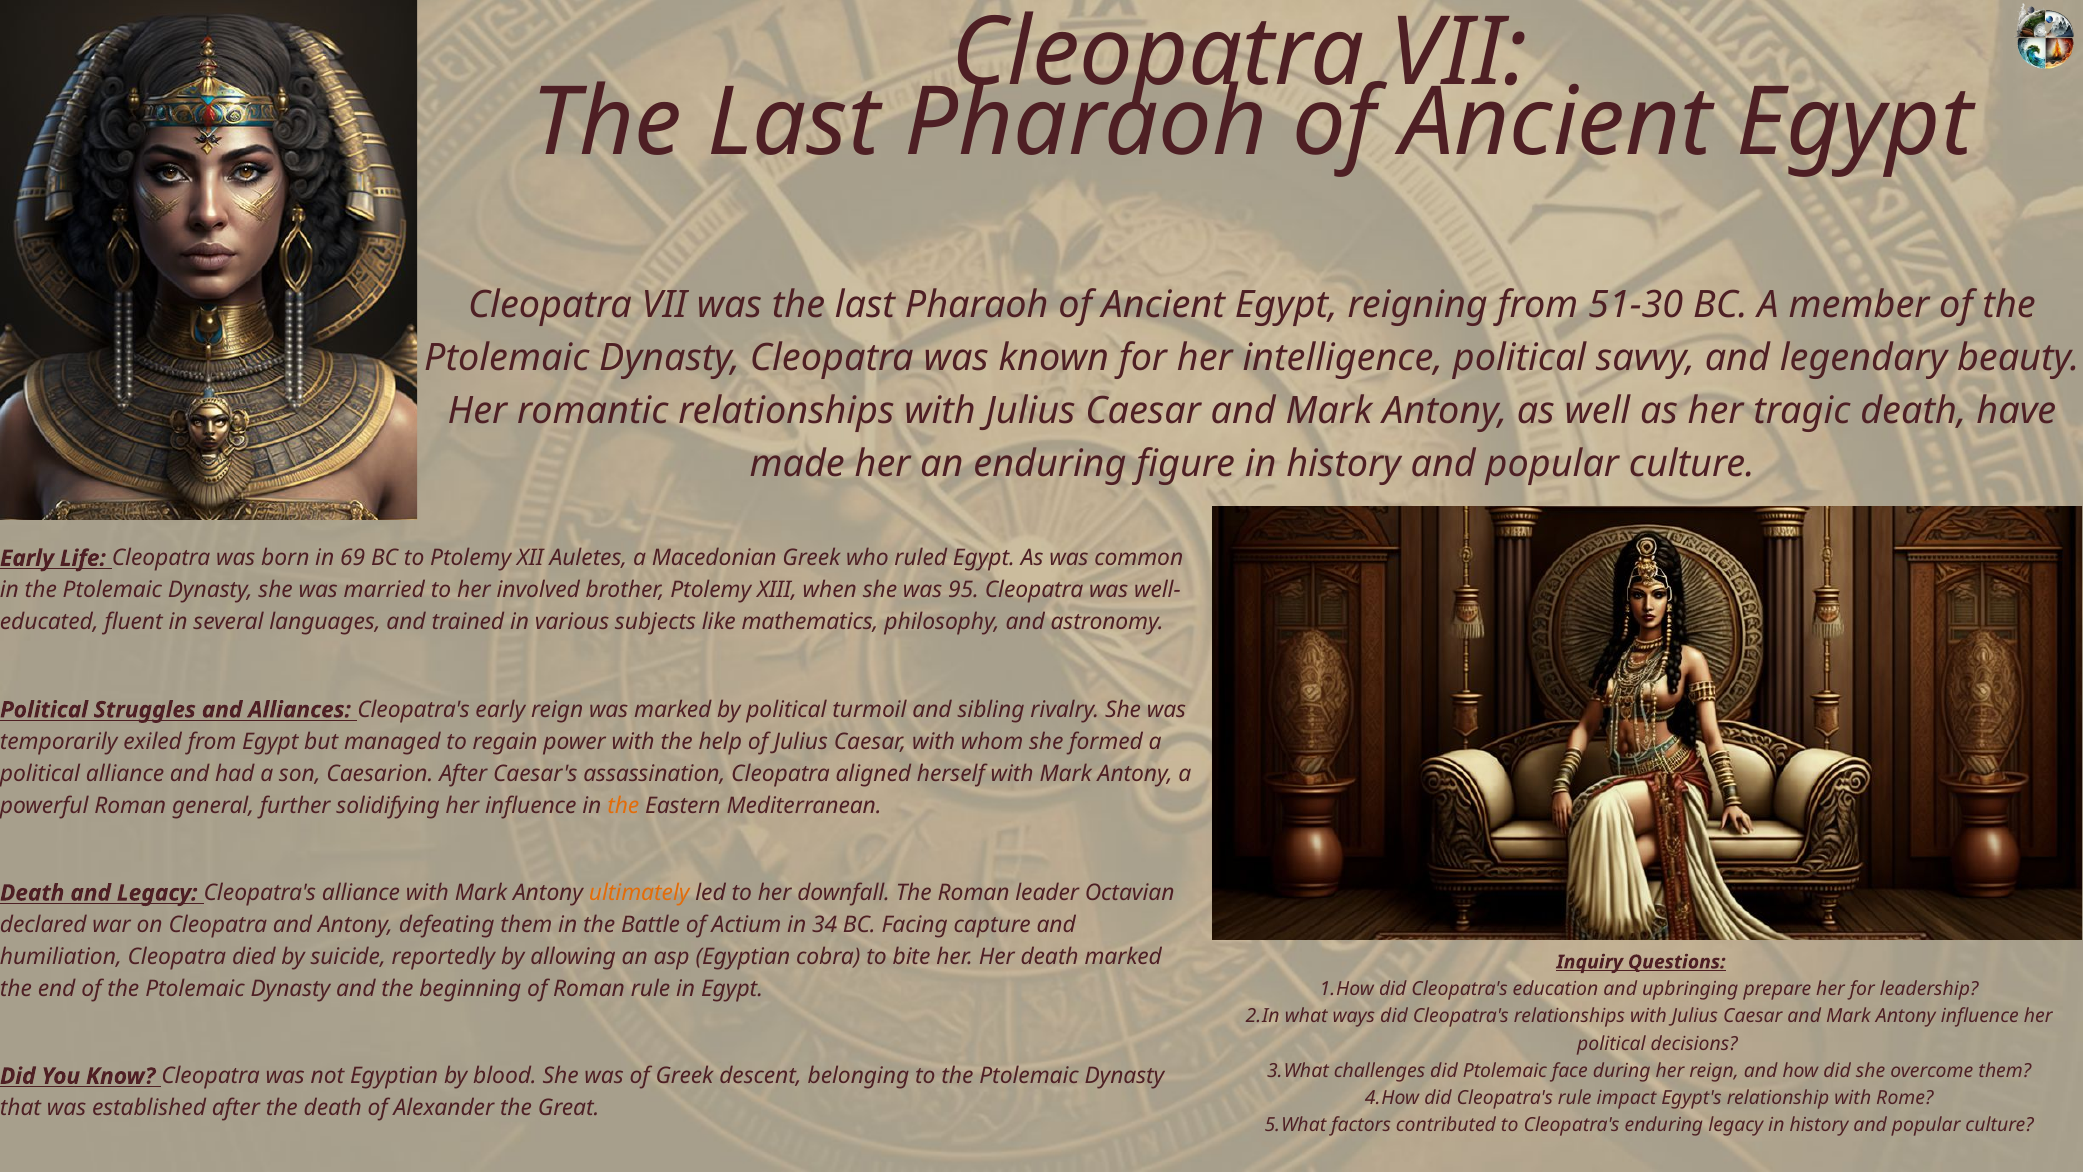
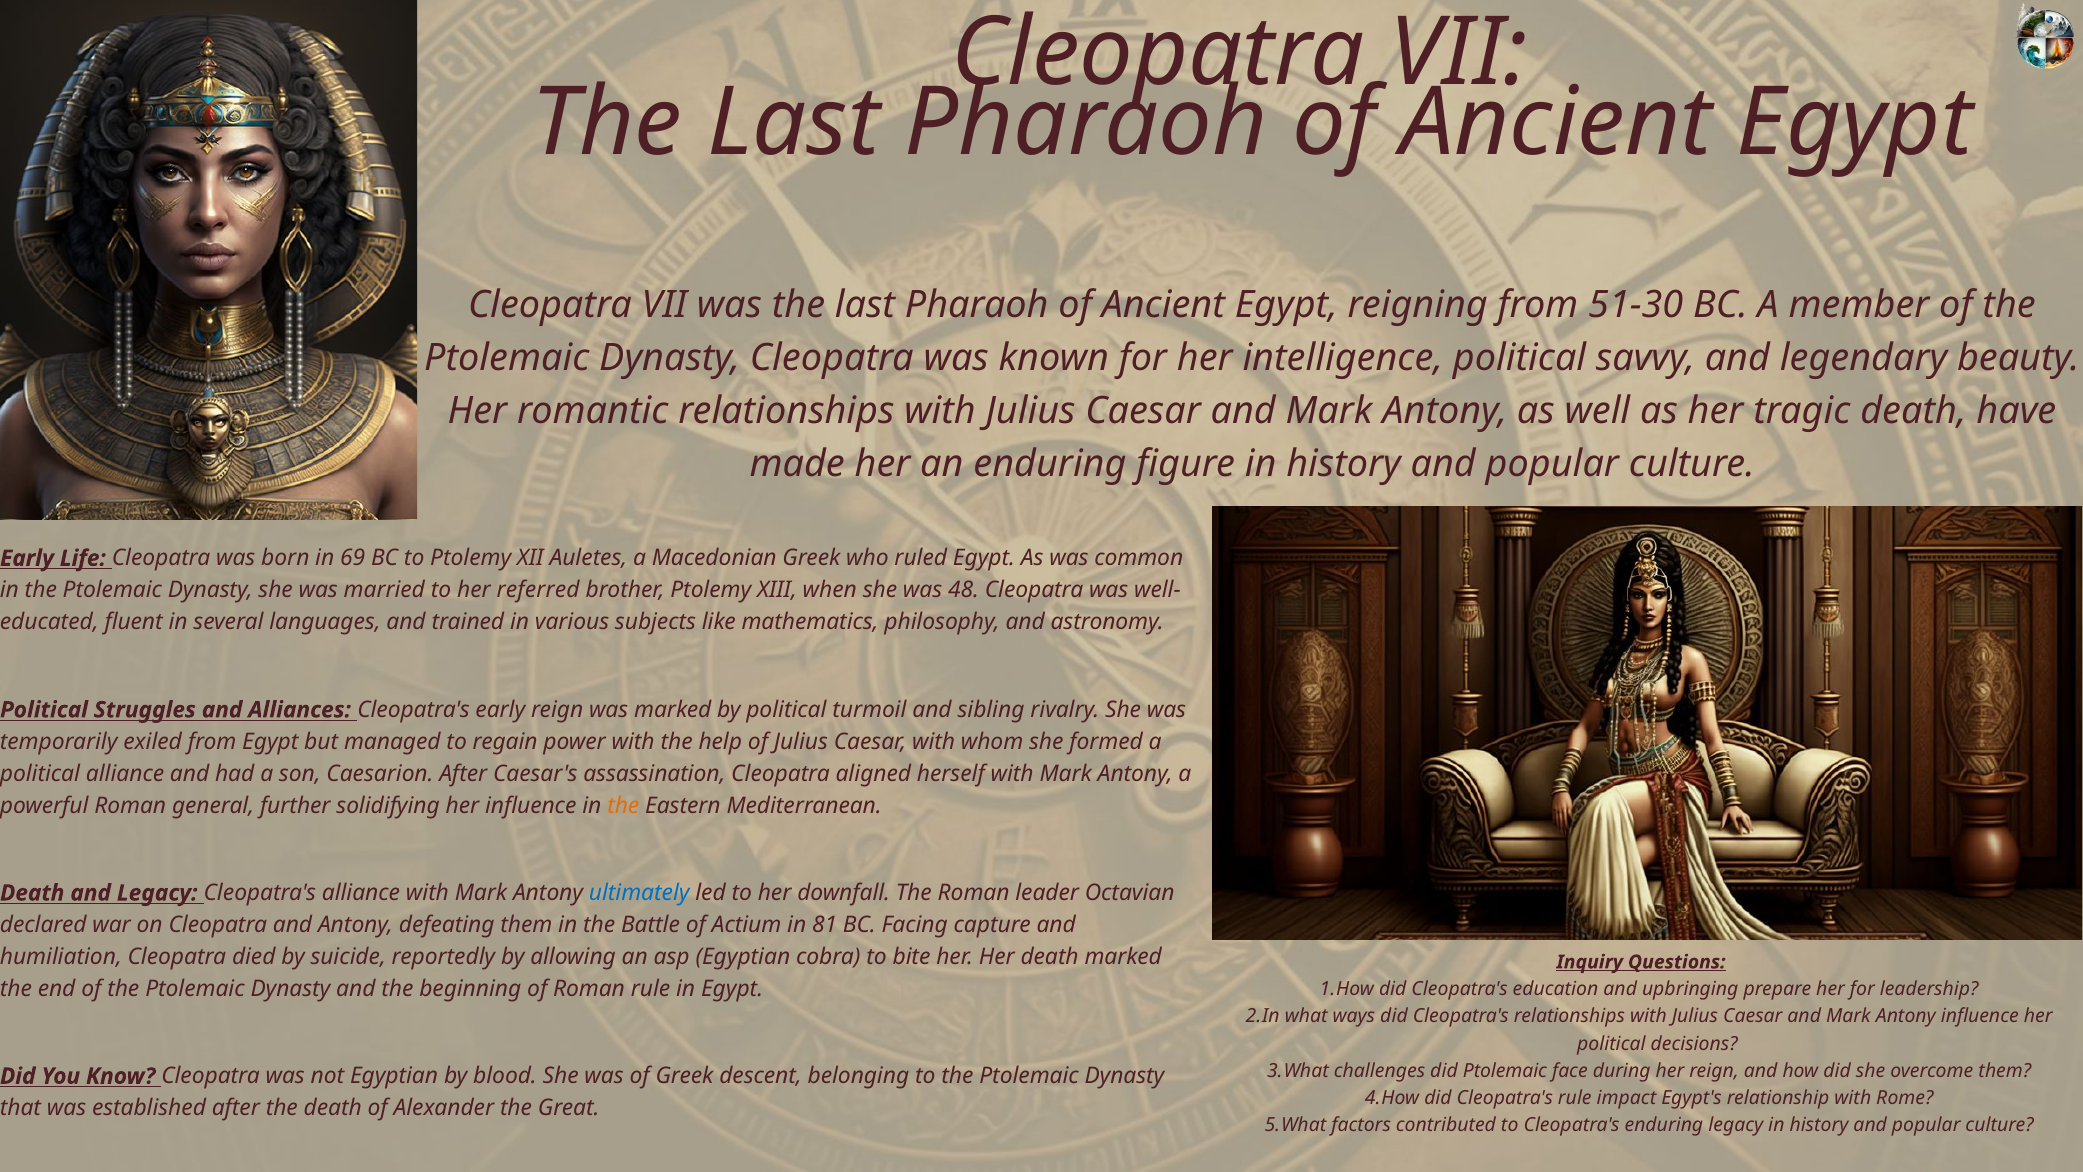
involved: involved -> referred
95: 95 -> 48
ultimately colour: orange -> blue
34: 34 -> 81
